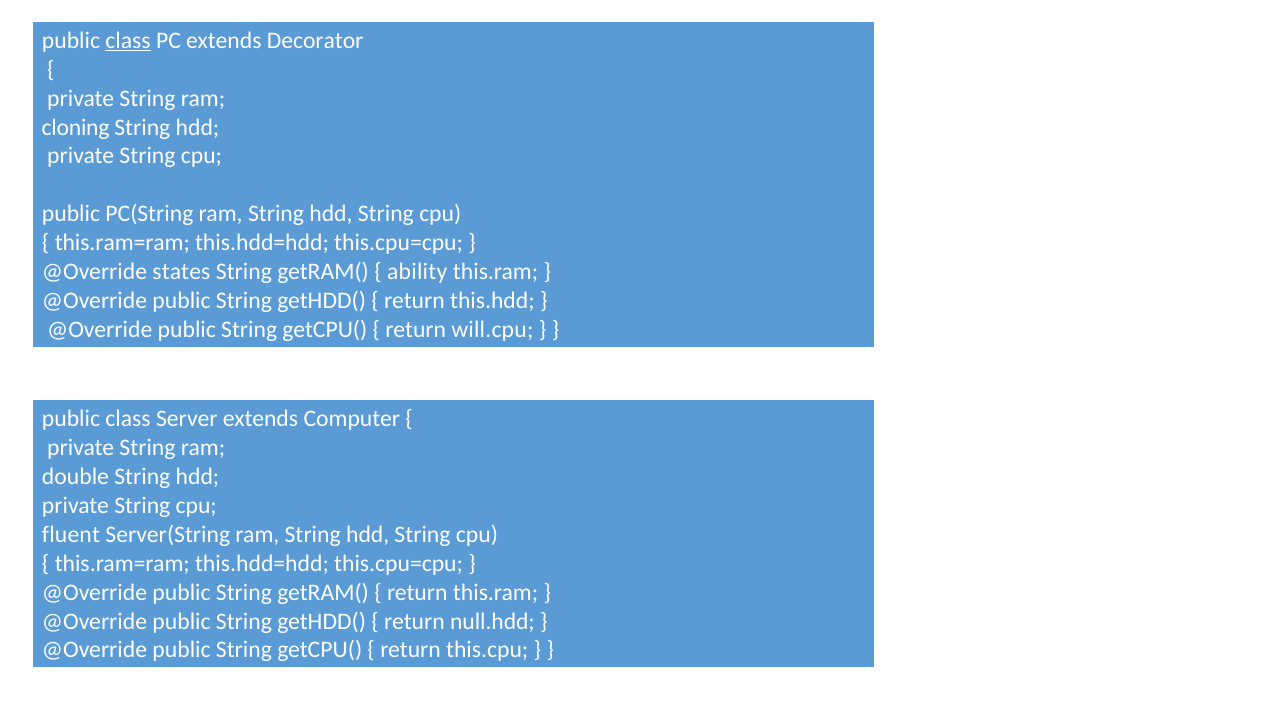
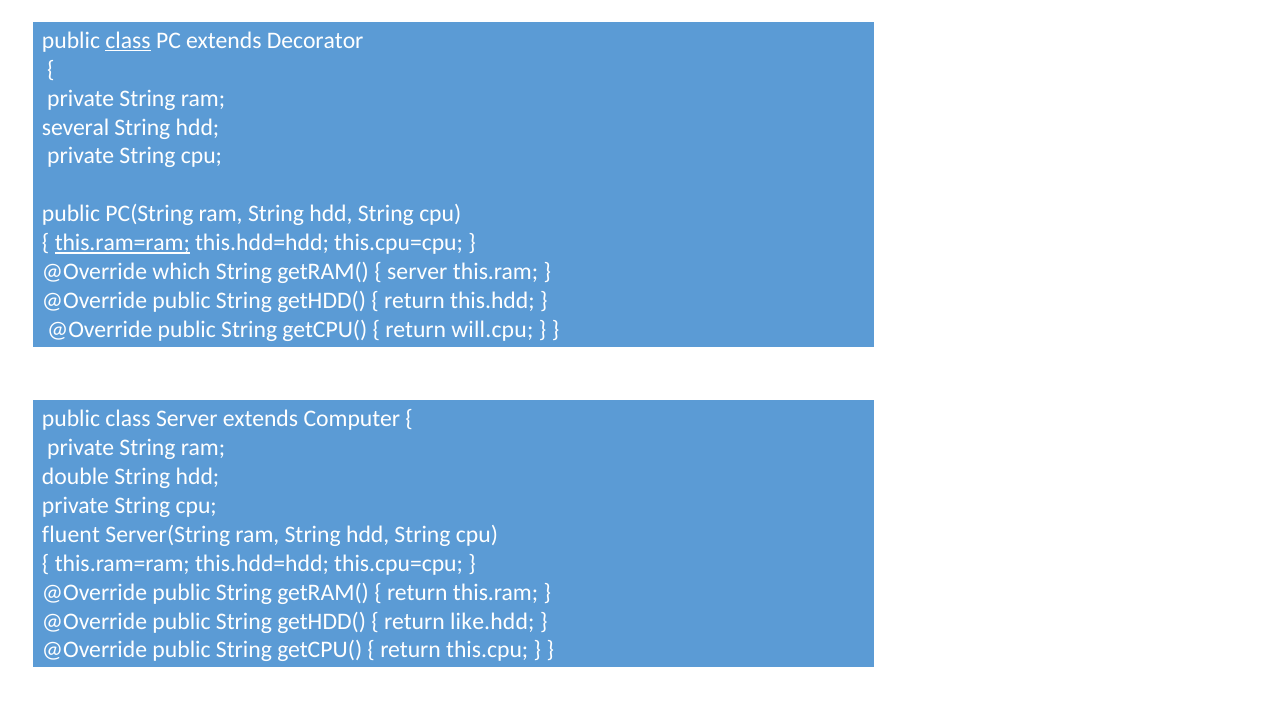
cloning: cloning -> several
this.ram=ram at (122, 243) underline: none -> present
states: states -> which
ability at (417, 272): ability -> server
null.hdd: null.hdd -> like.hdd
